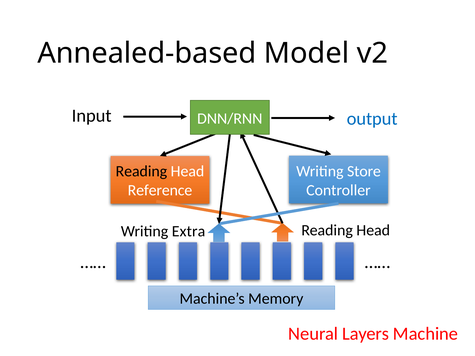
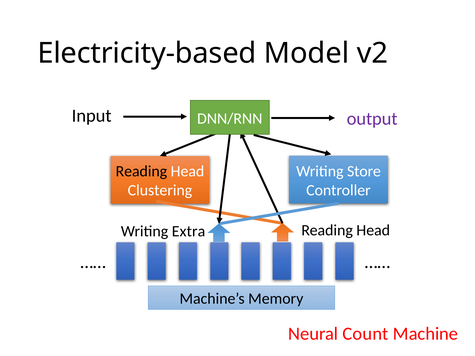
Annealed-based: Annealed-based -> Electricity-based
output colour: blue -> purple
Reference: Reference -> Clustering
Layers: Layers -> Count
